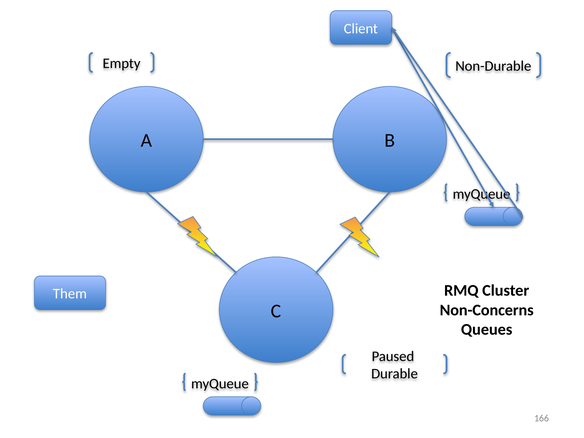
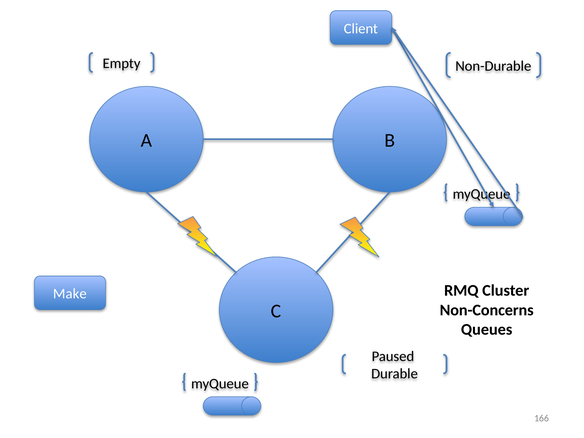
Them: Them -> Make
